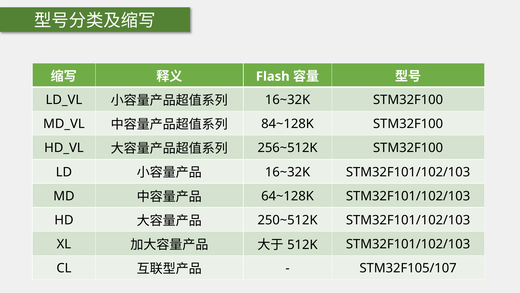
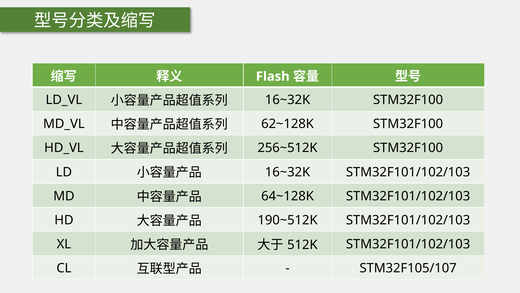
84~128K: 84~128K -> 62~128K
250~512K: 250~512K -> 190~512K
